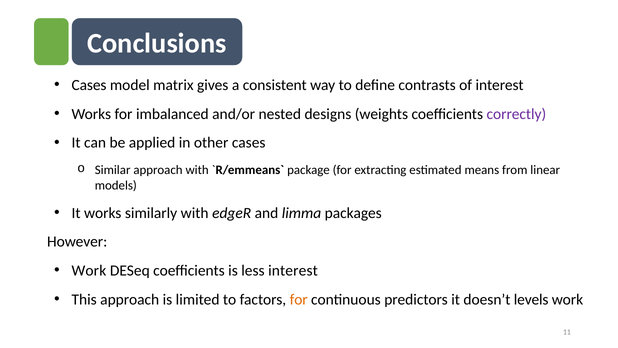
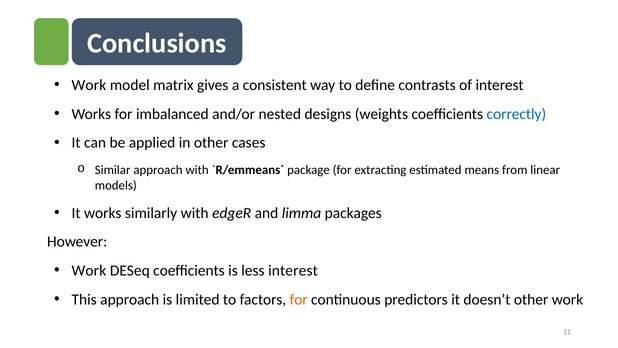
Cases at (89, 85): Cases -> Work
correctly colour: purple -> blue
doesn’t levels: levels -> other
